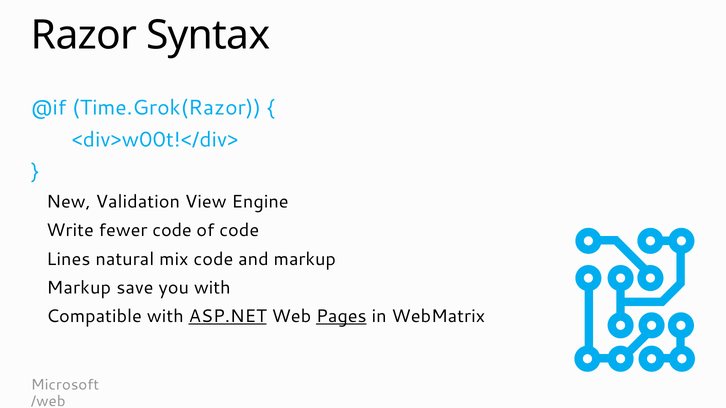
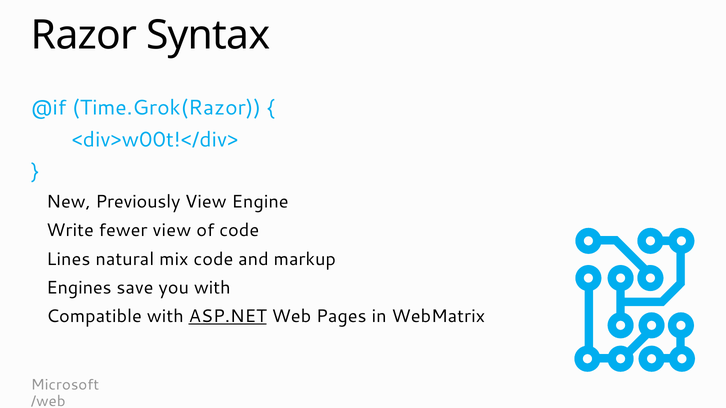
Validation: Validation -> Previously
fewer code: code -> view
Markup at (79, 288): Markup -> Engines
Pages underline: present -> none
